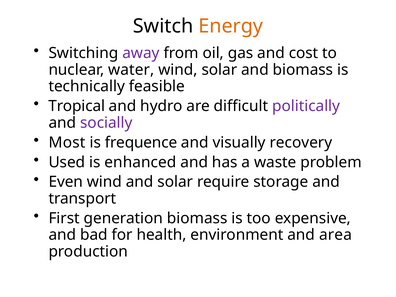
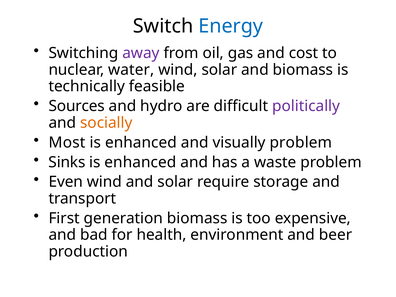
Energy colour: orange -> blue
Tropical: Tropical -> Sources
socially colour: purple -> orange
frequence at (141, 142): frequence -> enhanced
visually recovery: recovery -> problem
Used: Used -> Sinks
area: area -> beer
